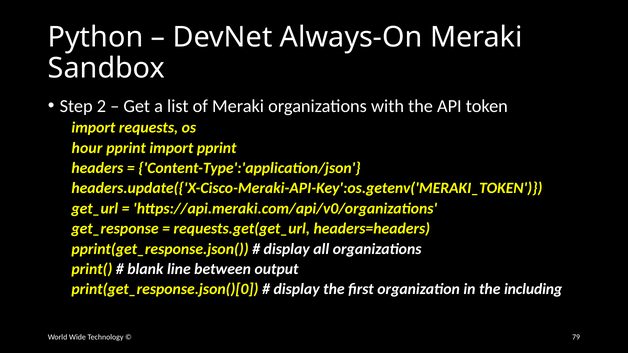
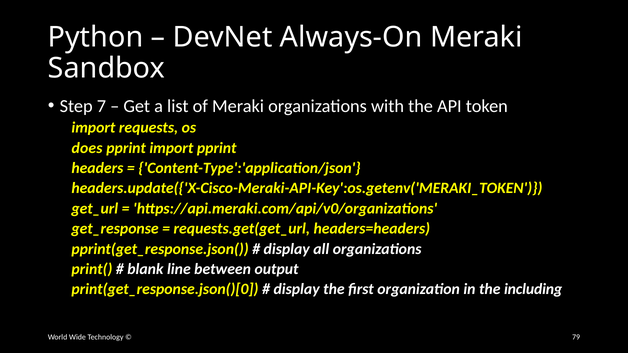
2: 2 -> 7
hour: hour -> does
